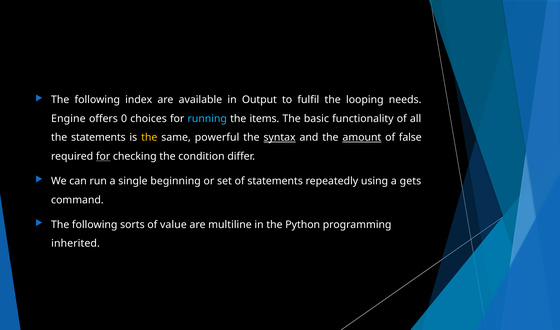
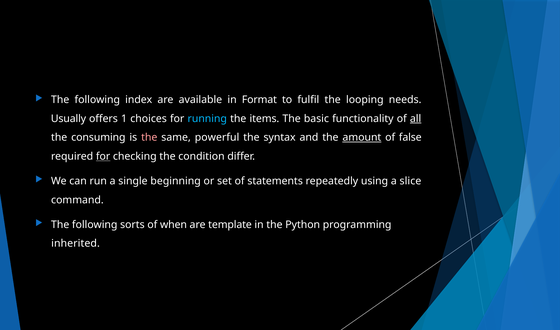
Output: Output -> Format
Engine: Engine -> Usually
0: 0 -> 1
all underline: none -> present
the statements: statements -> consuming
the at (149, 138) colour: yellow -> pink
syntax underline: present -> none
gets: gets -> slice
value: value -> when
multiline: multiline -> template
